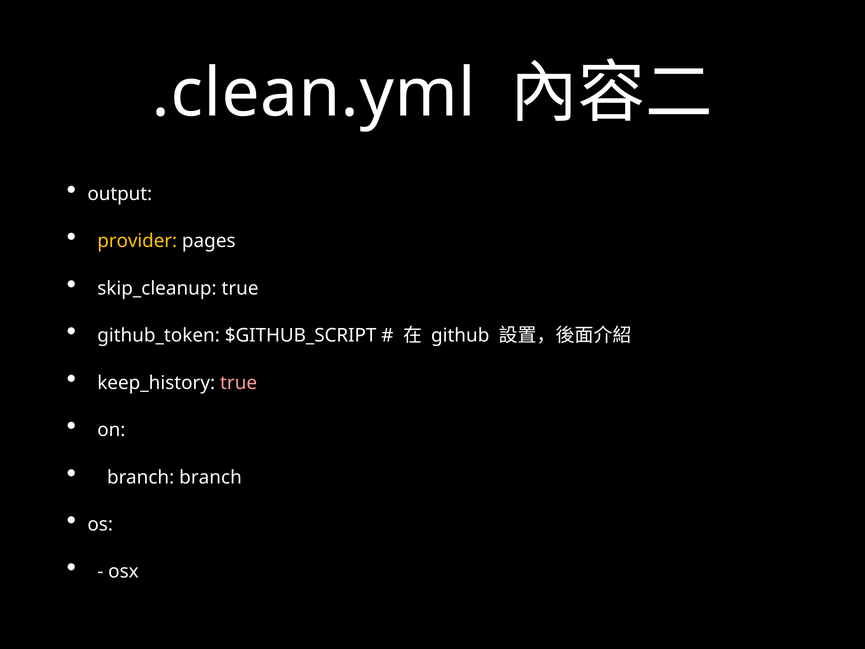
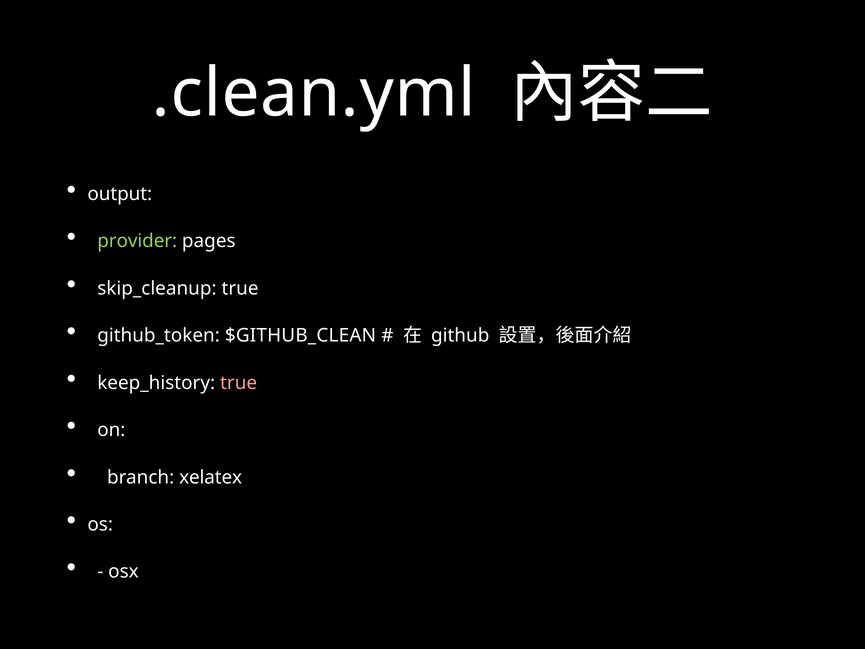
provider colour: yellow -> light green
$GITHUB_SCRIPT: $GITHUB_SCRIPT -> $GITHUB_CLEAN
branch branch: branch -> xelatex
